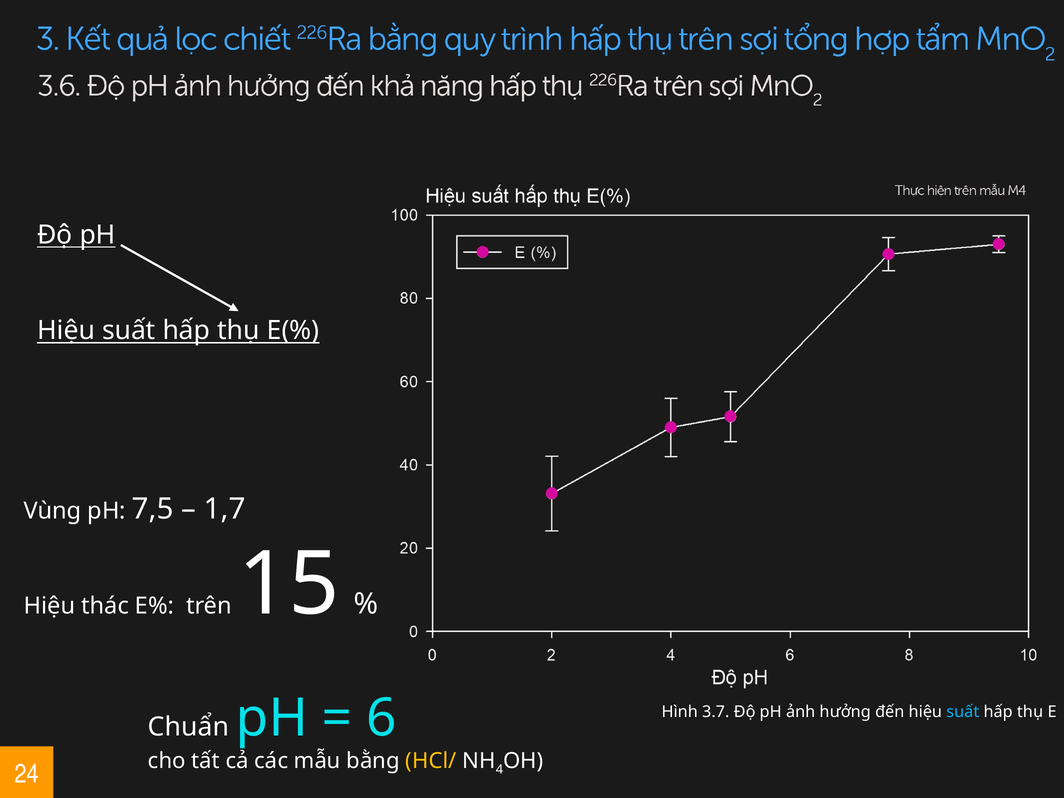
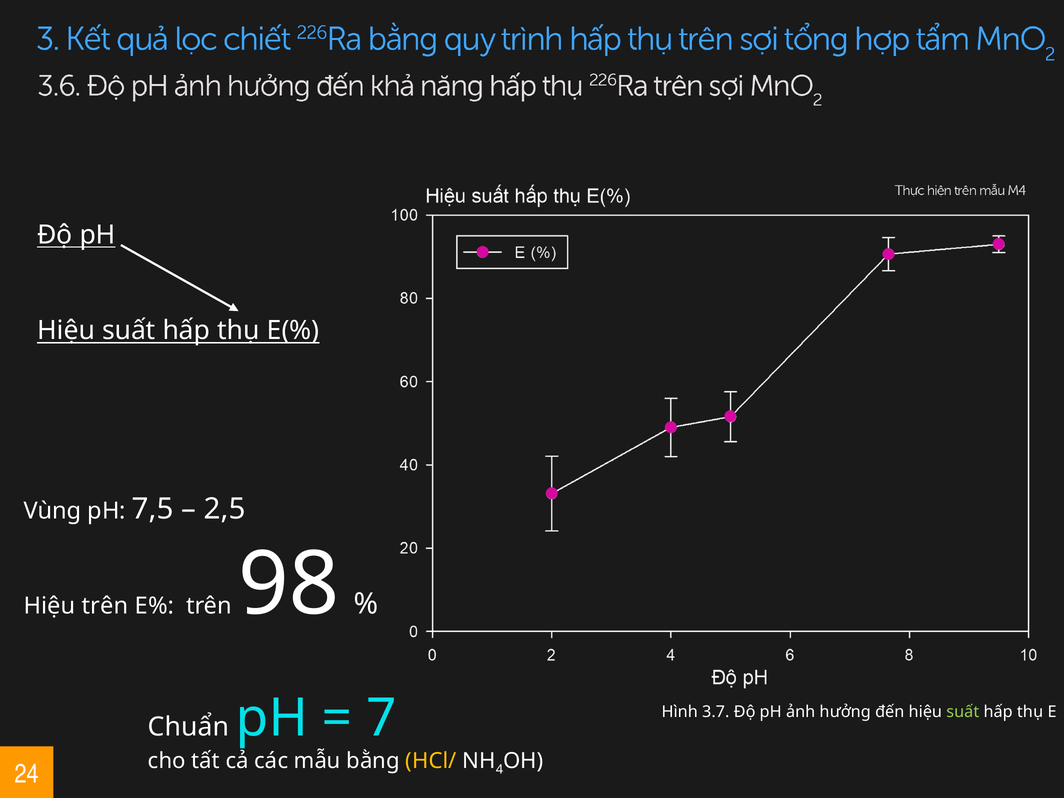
1,7: 1,7 -> 2,5
Hiệu thác: thác -> trên
15: 15 -> 98
suất at (963, 712) colour: light blue -> light green
6: 6 -> 7
